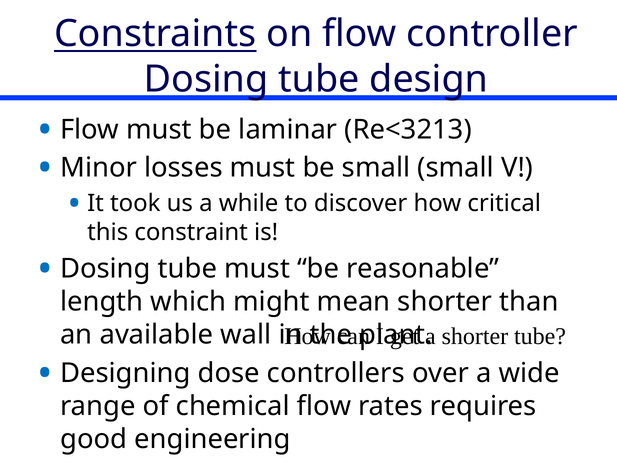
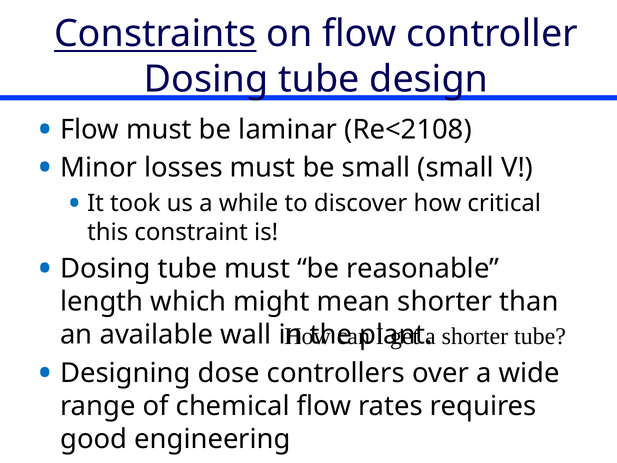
Re<3213: Re<3213 -> Re<2108
